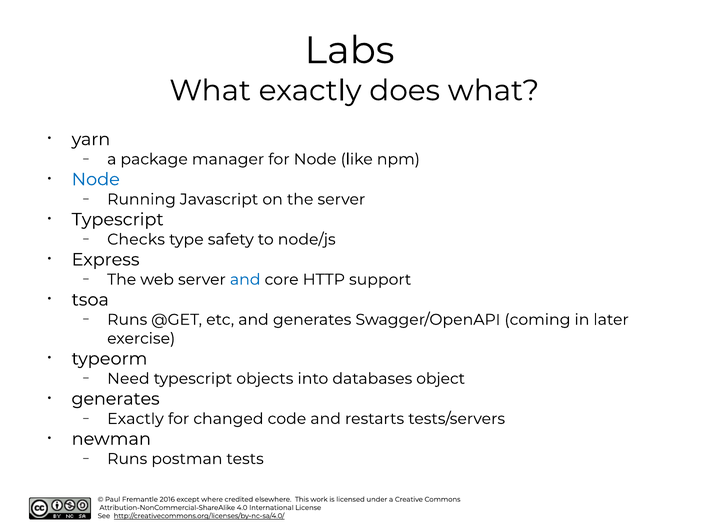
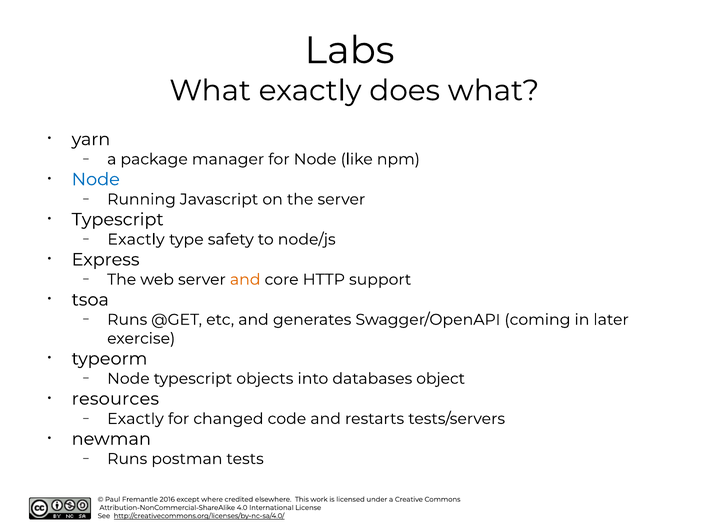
Checks at (136, 240): Checks -> Exactly
and at (245, 280) colour: blue -> orange
Need at (128, 379): Need -> Node
generates at (116, 399): generates -> resources
